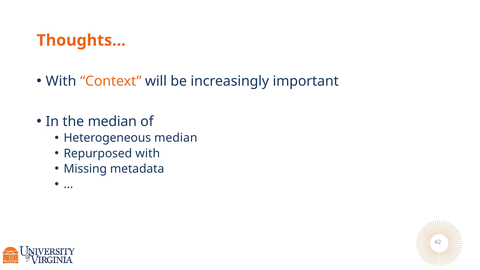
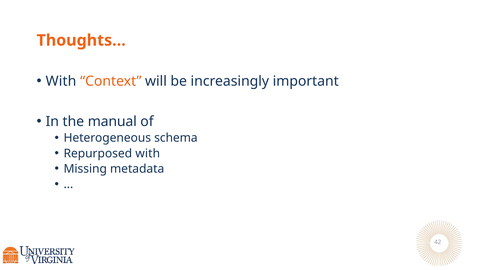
the median: median -> manual
Heterogeneous median: median -> schema
